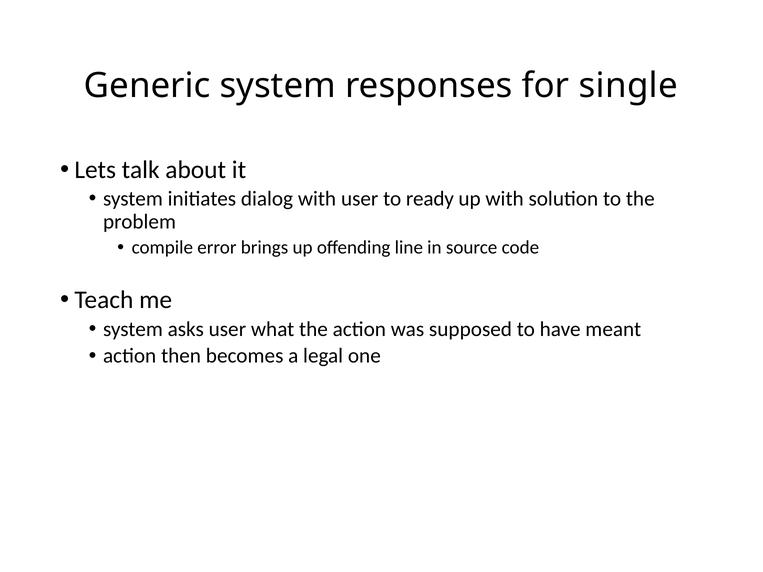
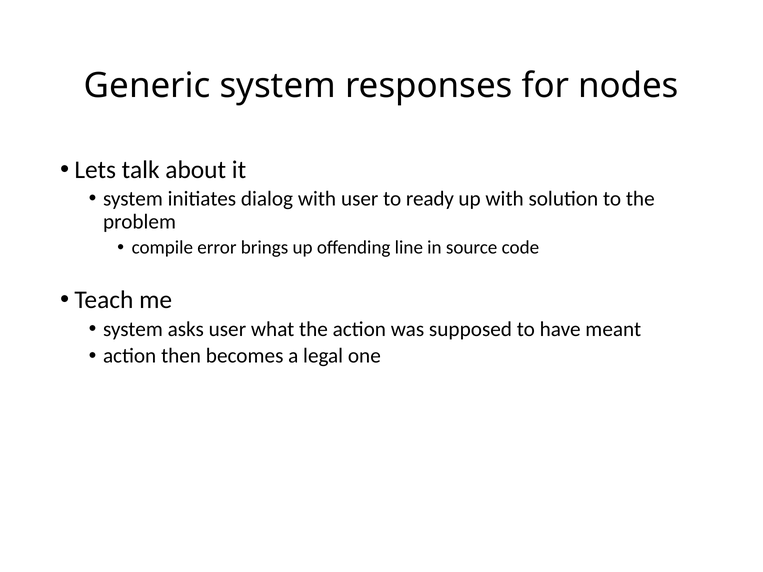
single: single -> nodes
